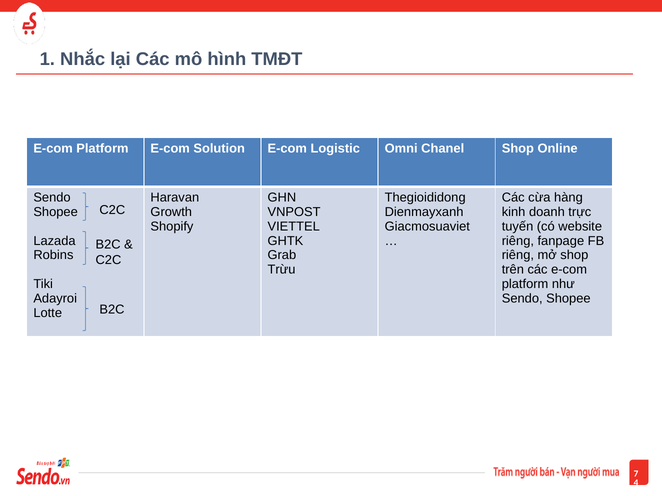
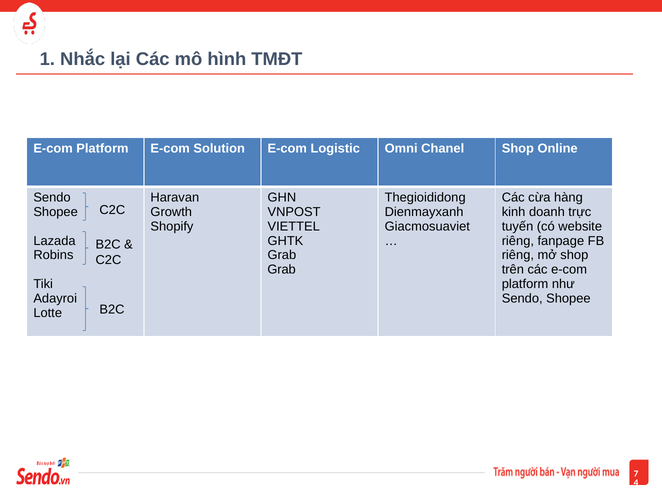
Trừu at (282, 270): Trừu -> Grab
